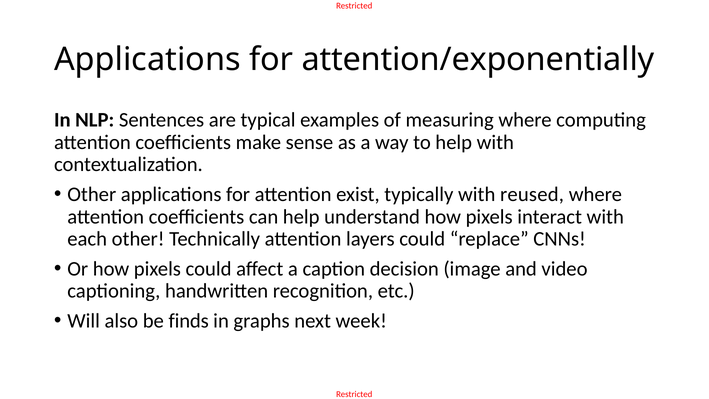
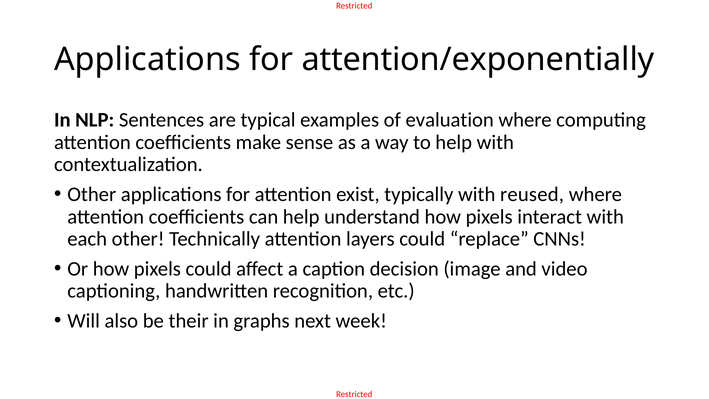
measuring: measuring -> evaluation
finds: finds -> their
